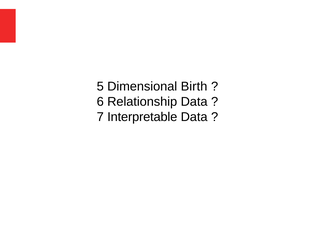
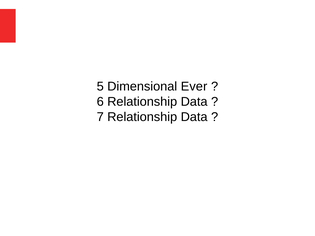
Birth: Birth -> Ever
7 Interpretable: Interpretable -> Relationship
